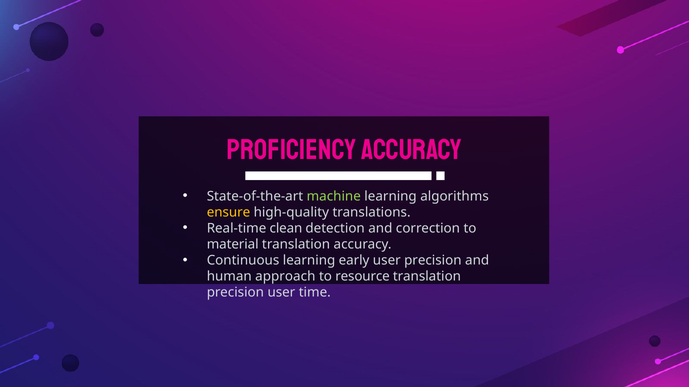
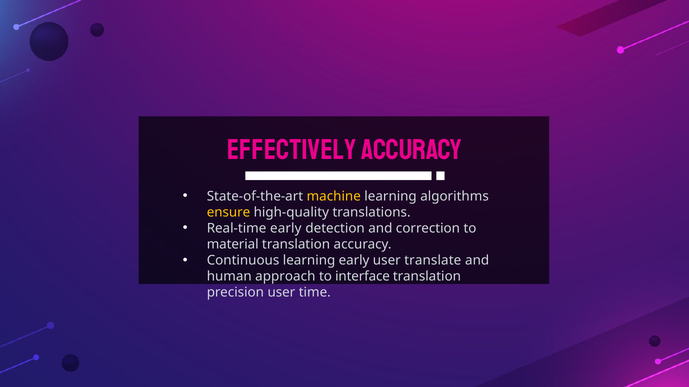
Proficiency: Proficiency -> Effectively
machine colour: light green -> yellow
Real-time clean: clean -> early
user precision: precision -> translate
resource: resource -> interface
